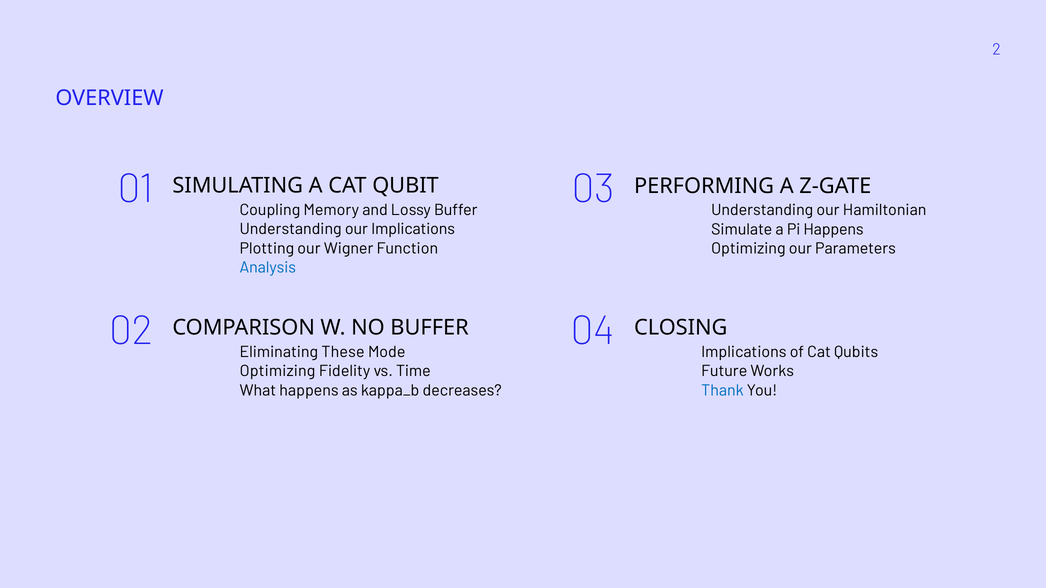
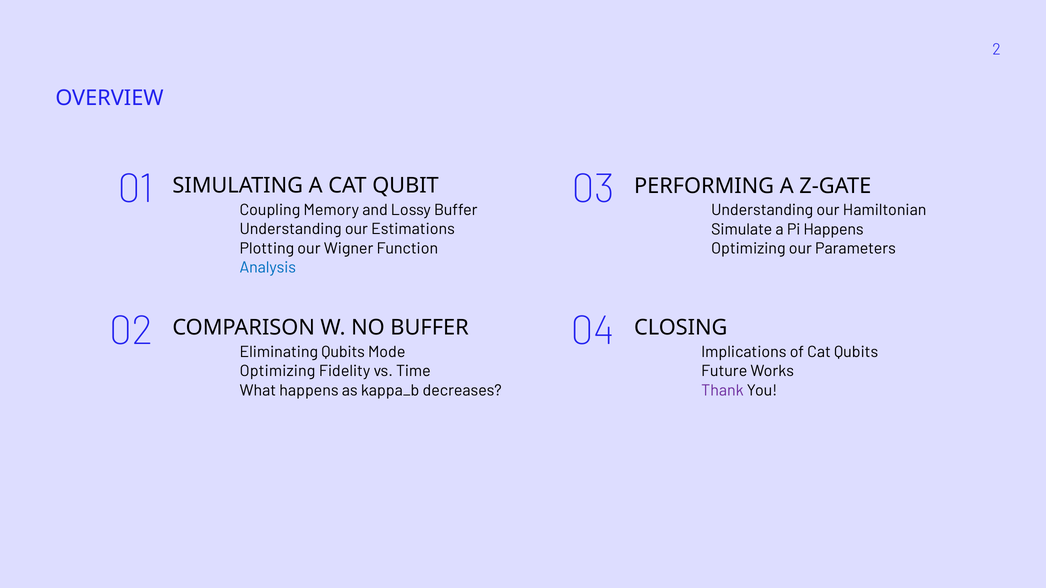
our Implications: Implications -> Estimations
Eliminating These: These -> Qubits
Thank colour: blue -> purple
